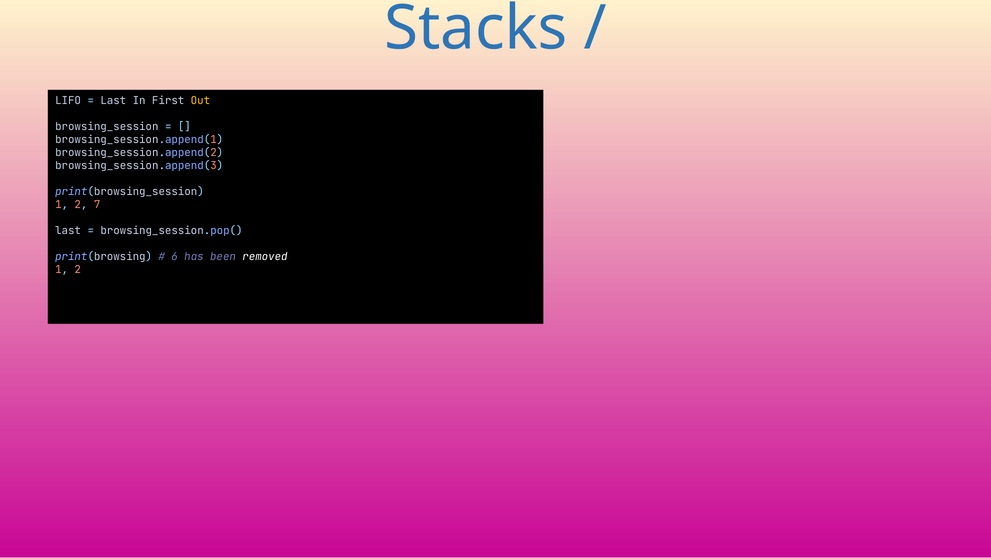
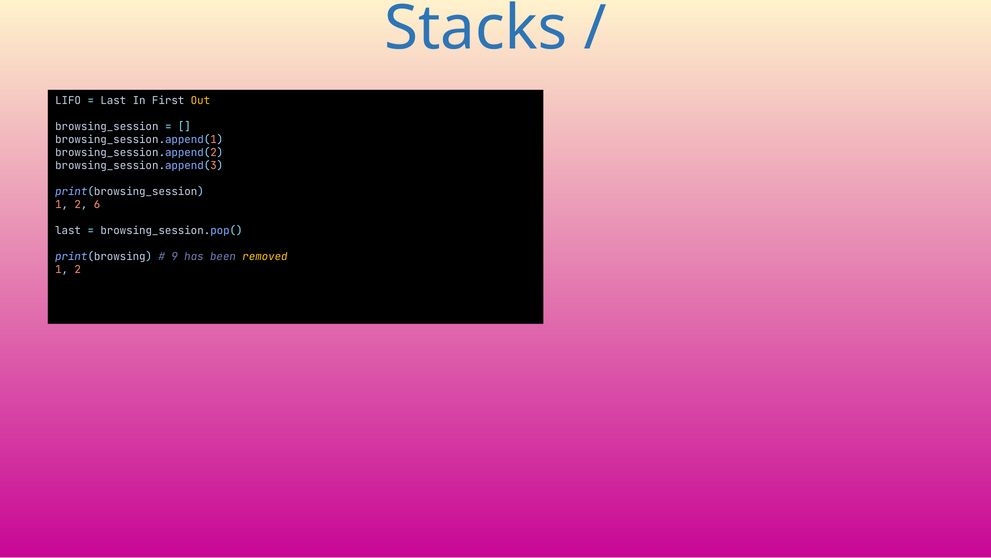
7: 7 -> 6
6: 6 -> 9
removed colour: white -> yellow
